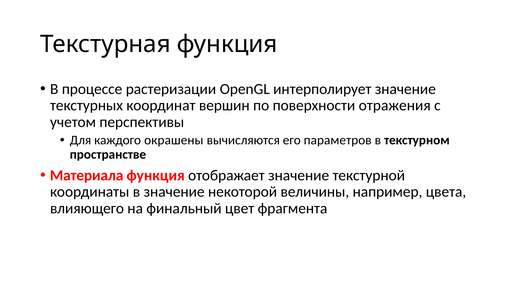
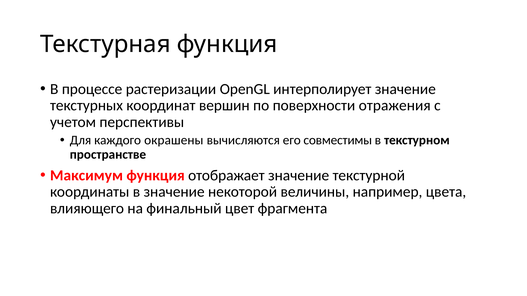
параметров: параметров -> совместимы
Материала: Материала -> Максимум
